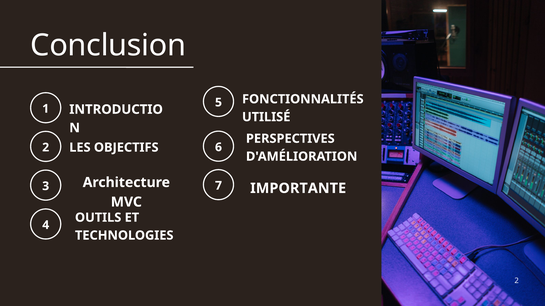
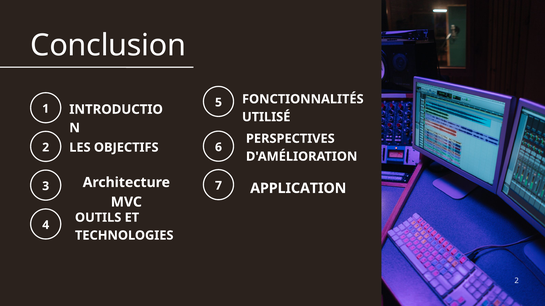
IMPORTANTE: IMPORTANTE -> APPLICATION
